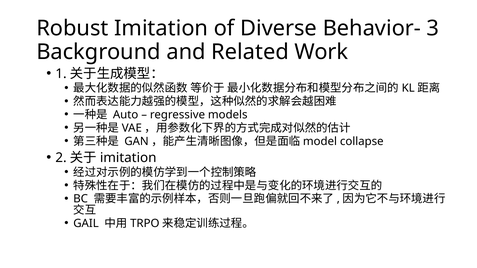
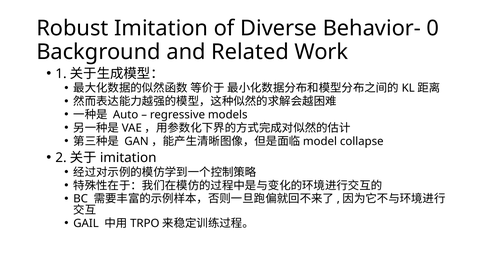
3: 3 -> 0
